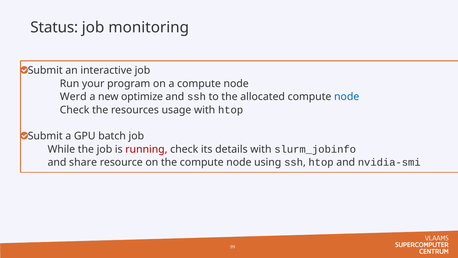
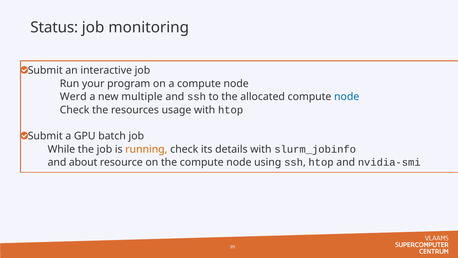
optimize: optimize -> multiple
running colour: red -> orange
share: share -> about
